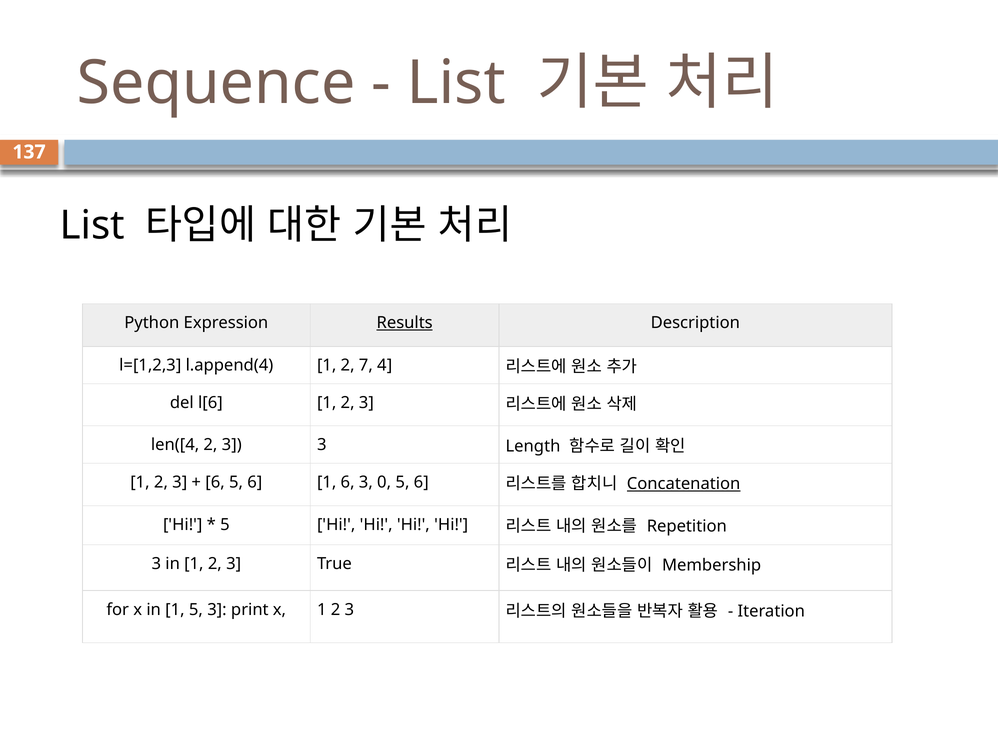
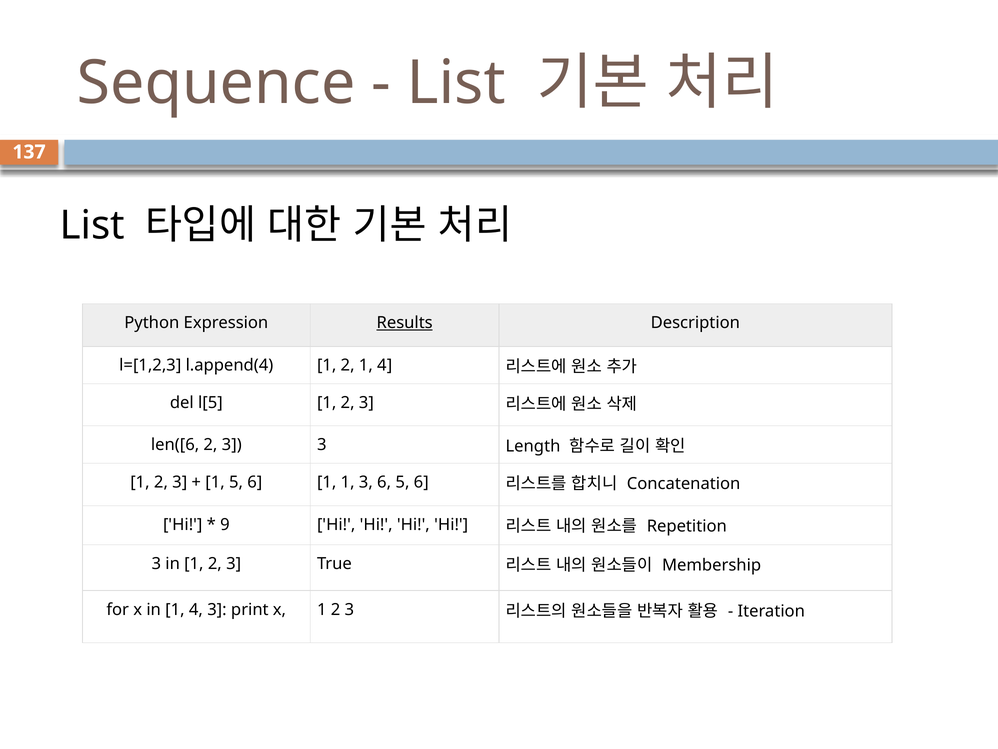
2 7: 7 -> 1
l[6: l[6 -> l[5
len([4: len([4 -> len([6
6 at (215, 482): 6 -> 1
1 6: 6 -> 1
3 0: 0 -> 6
Concatenation underline: present -> none
5 at (225, 524): 5 -> 9
in 1 5: 5 -> 4
